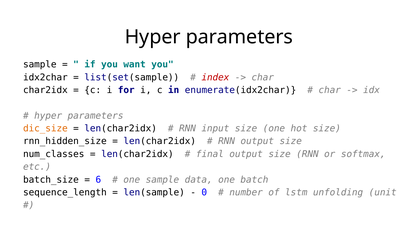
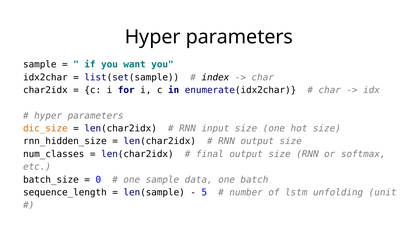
index colour: red -> black
6: 6 -> 0
0: 0 -> 5
